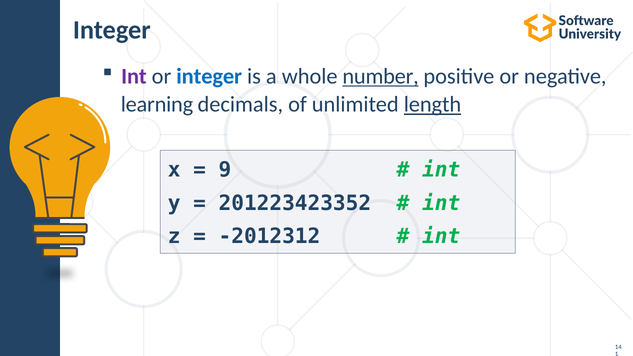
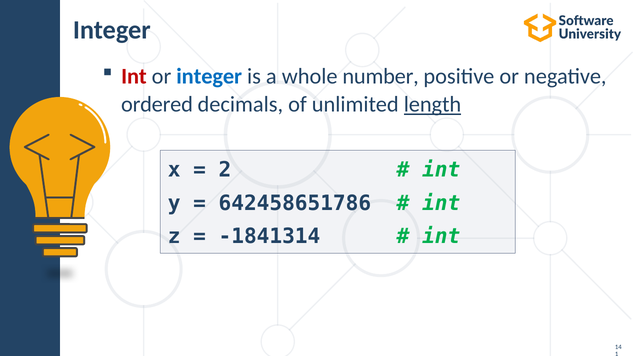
Int at (134, 76) colour: purple -> red
number underline: present -> none
learning: learning -> ordered
9: 9 -> 2
201223423352: 201223423352 -> 642458651786
-2012312: -2012312 -> -1841314
